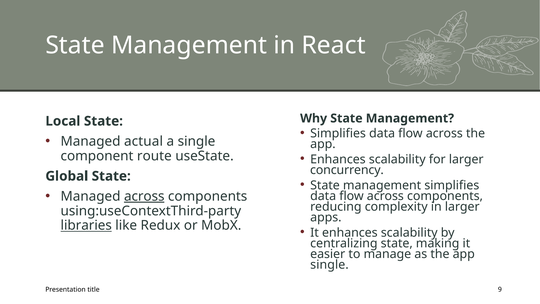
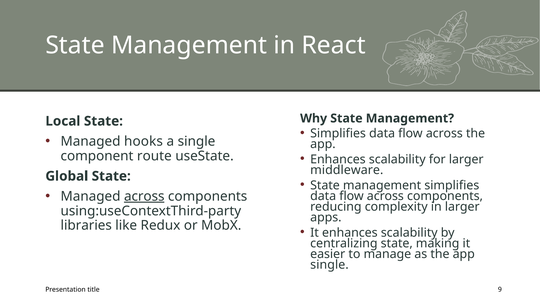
actual: actual -> hooks
concurrency: concurrency -> middleware
libraries underline: present -> none
